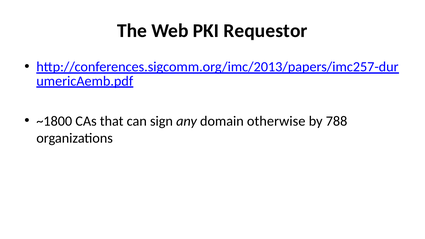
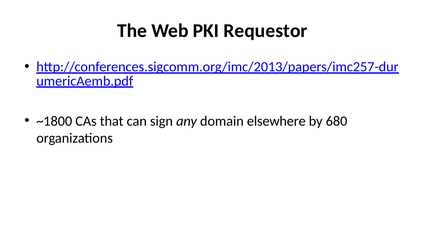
otherwise: otherwise -> elsewhere
788: 788 -> 680
